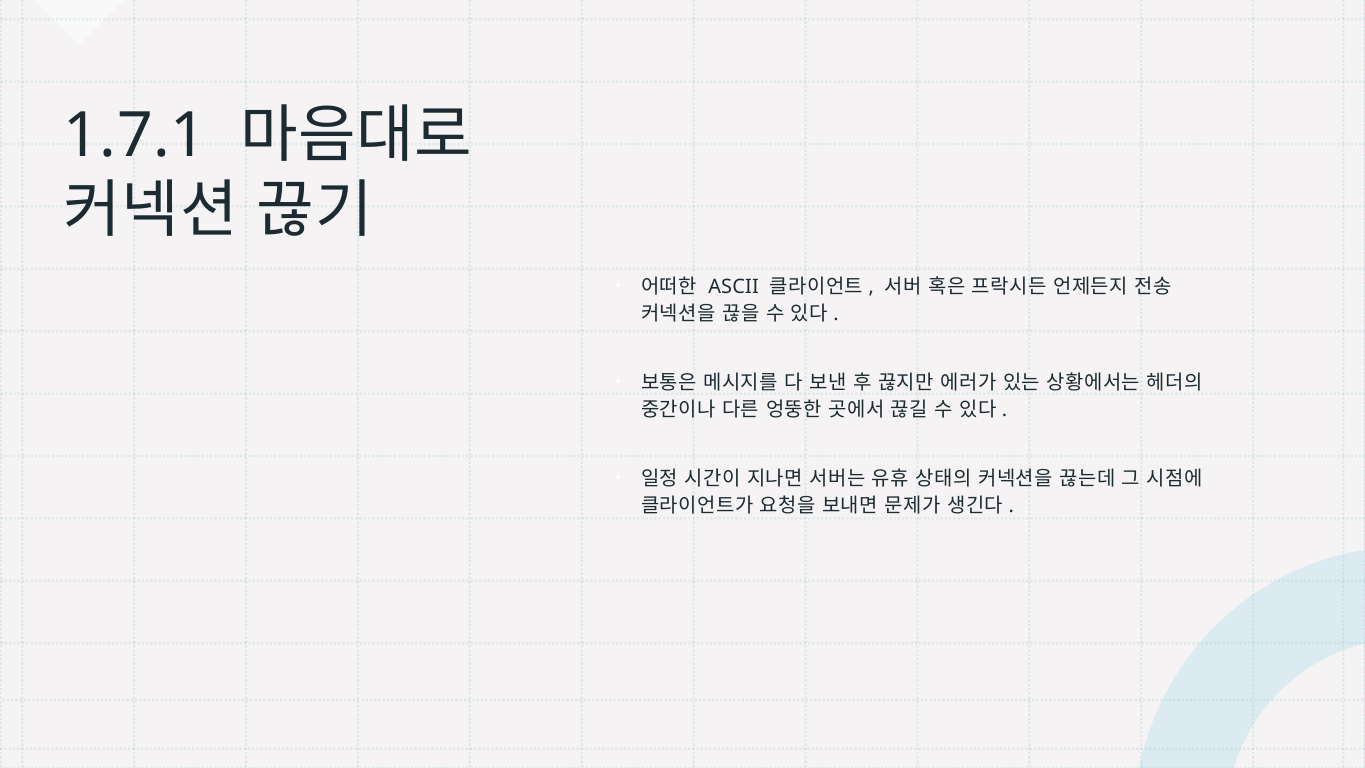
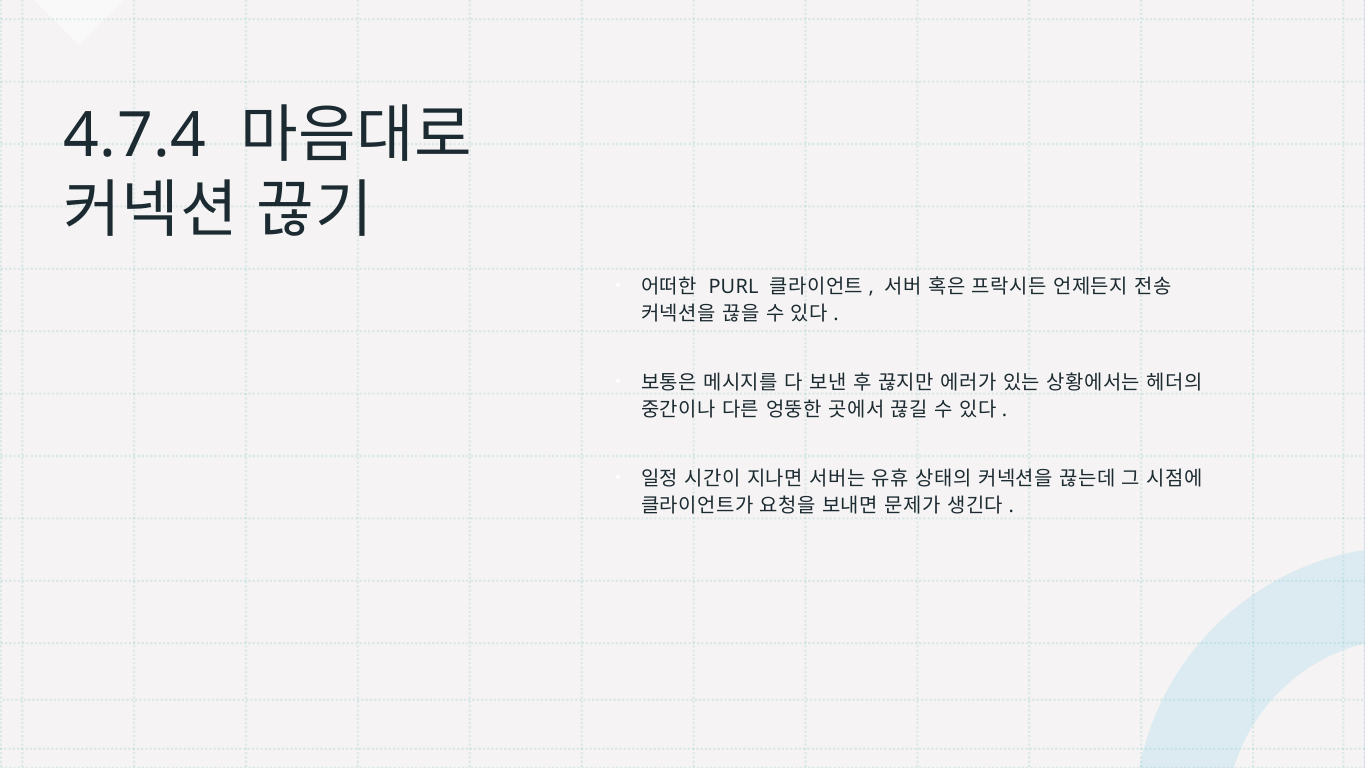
1.7.1: 1.7.1 -> 4.7.4
ASCII: ASCII -> PURL
